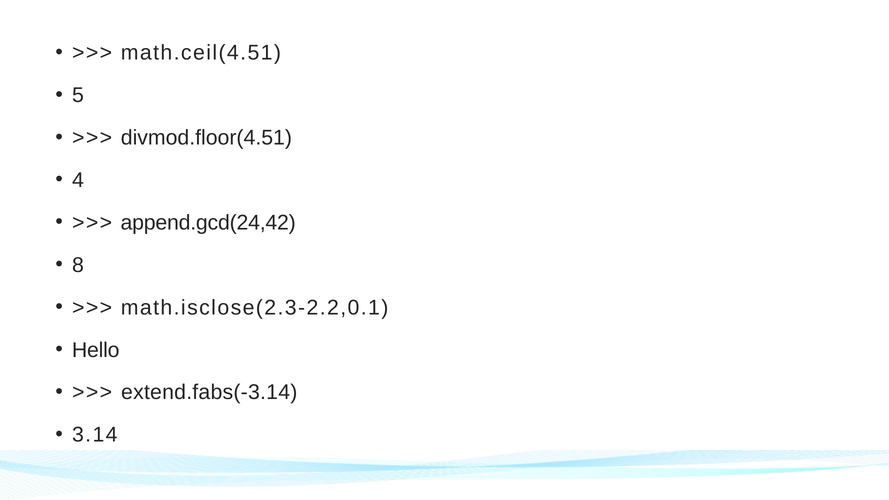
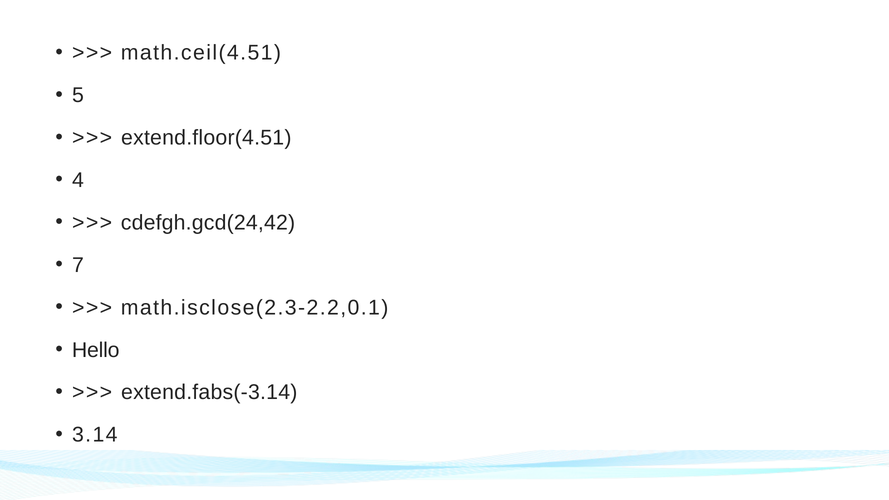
divmod.floor(4.51: divmod.floor(4.51 -> extend.floor(4.51
append.gcd(24,42: append.gcd(24,42 -> cdefgh.gcd(24,42
8: 8 -> 7
